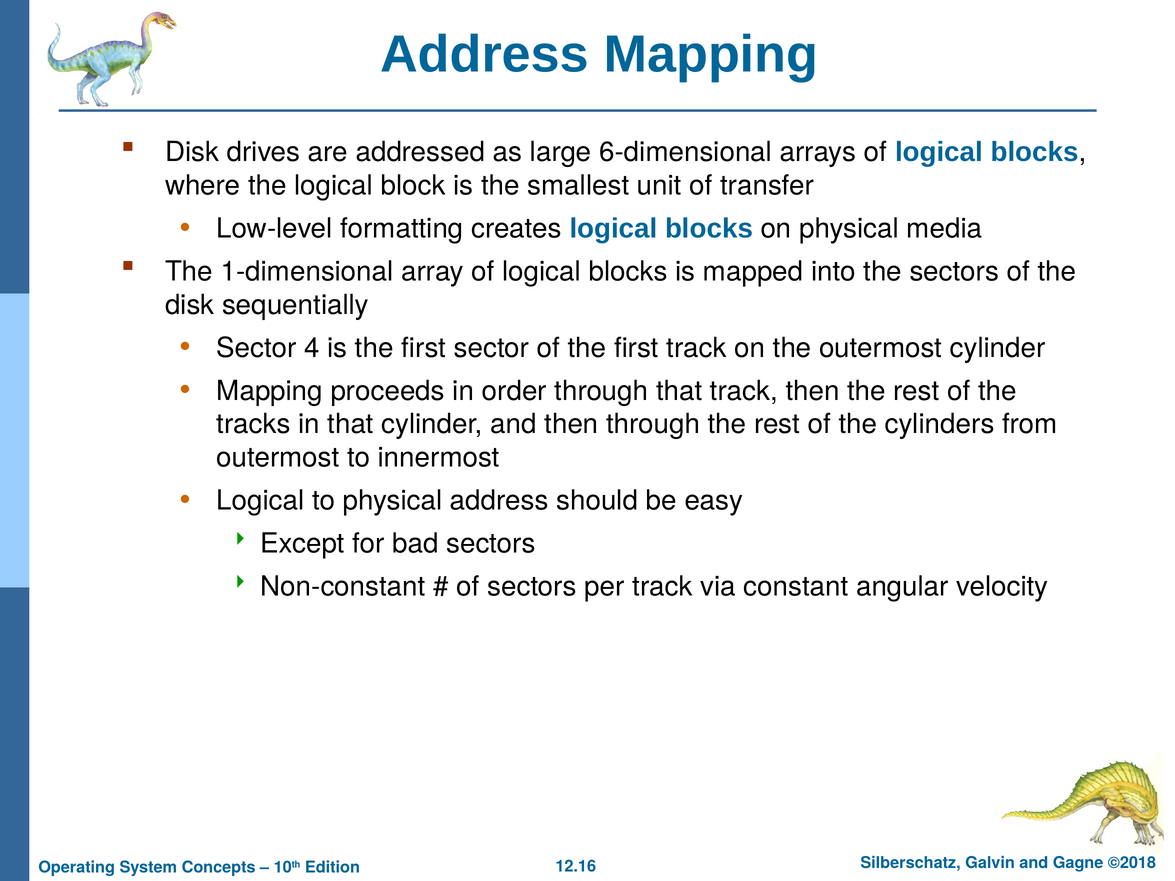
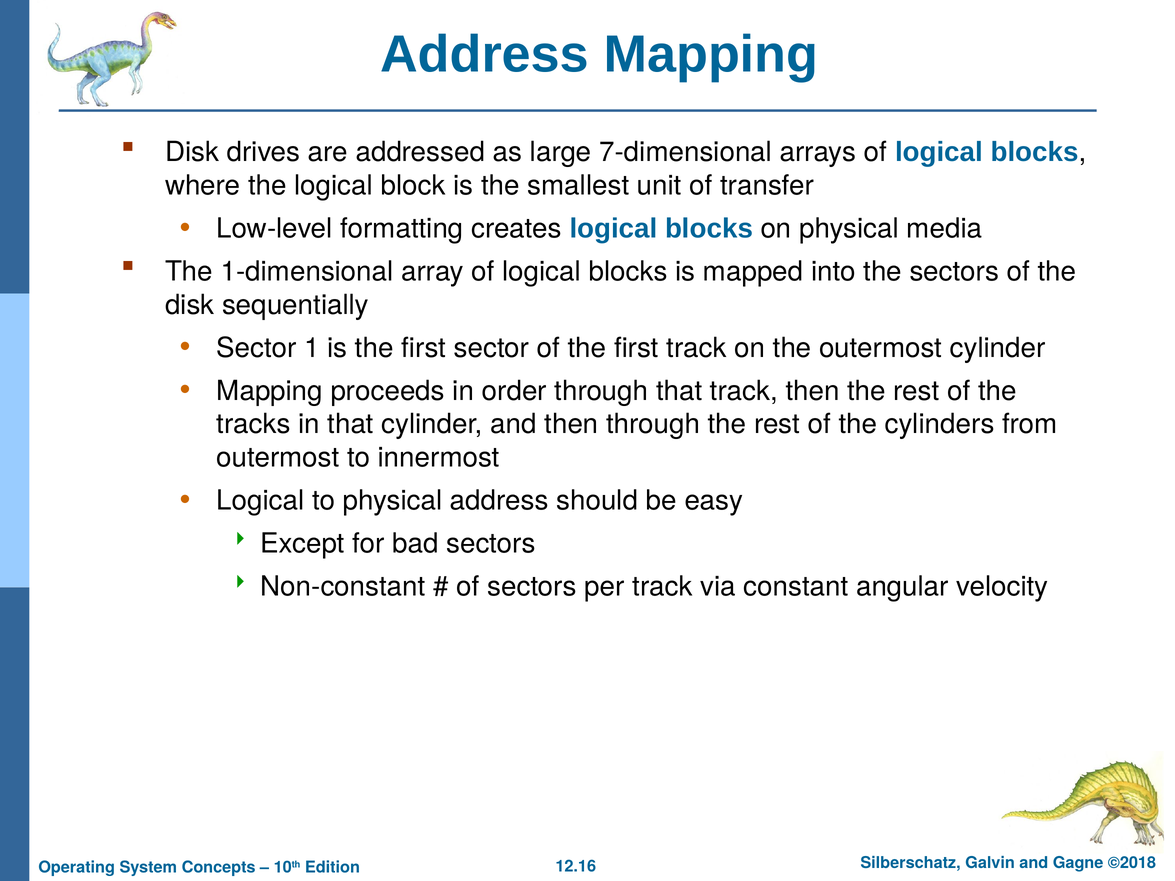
6-dimensional: 6-dimensional -> 7-dimensional
4: 4 -> 1
